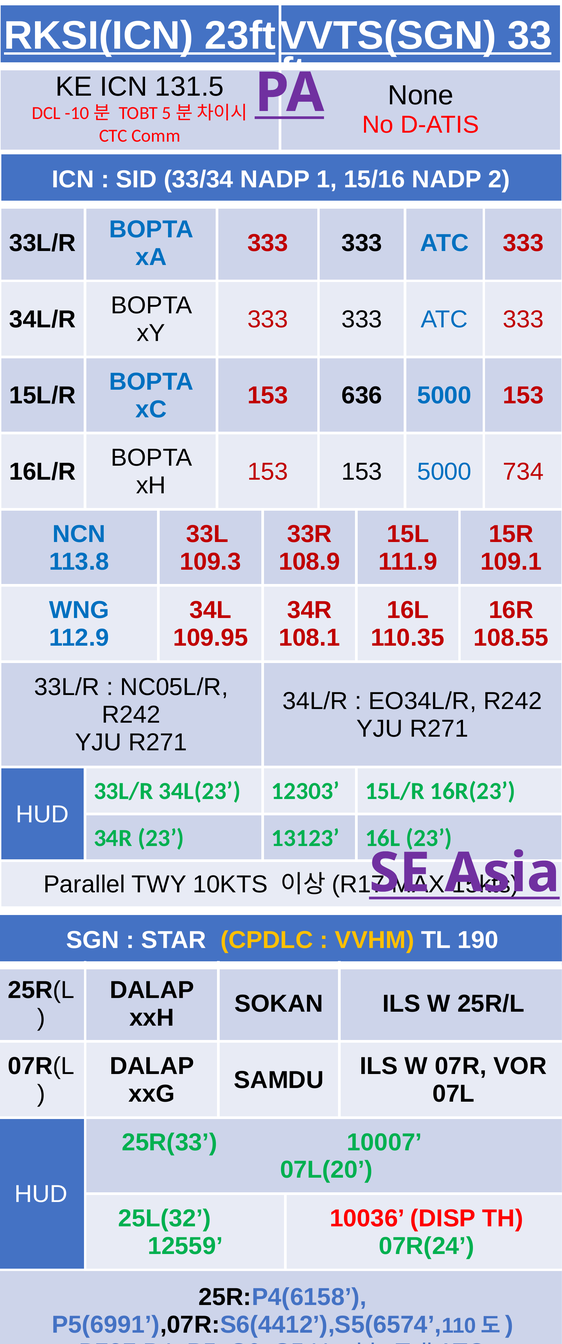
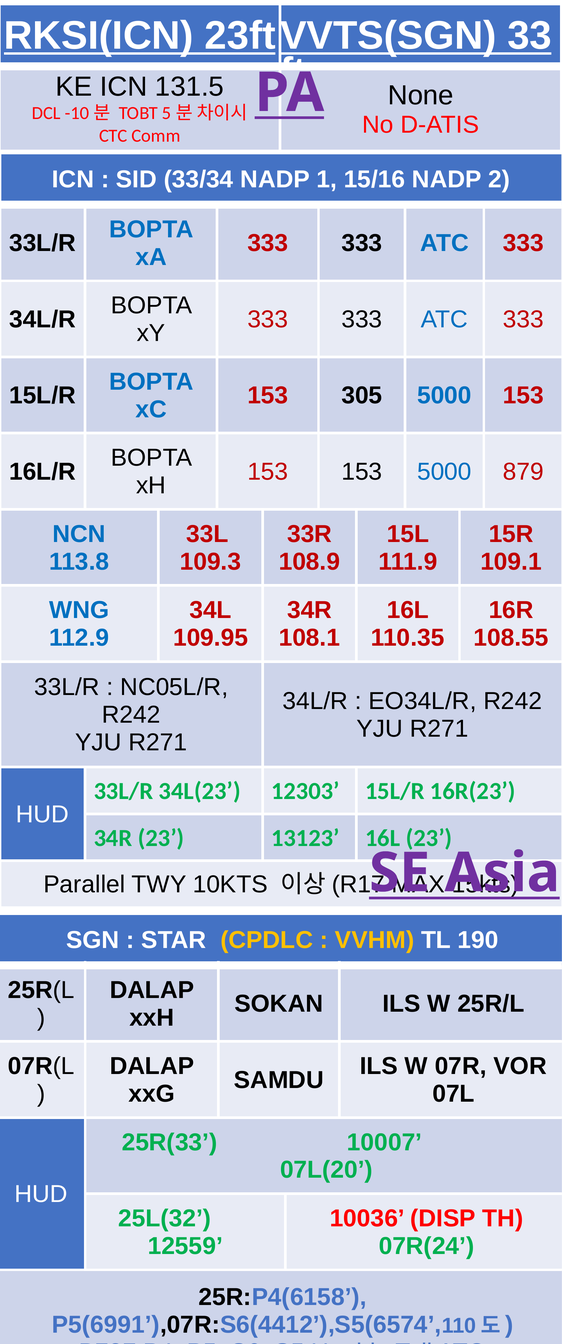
636: 636 -> 305
734: 734 -> 879
